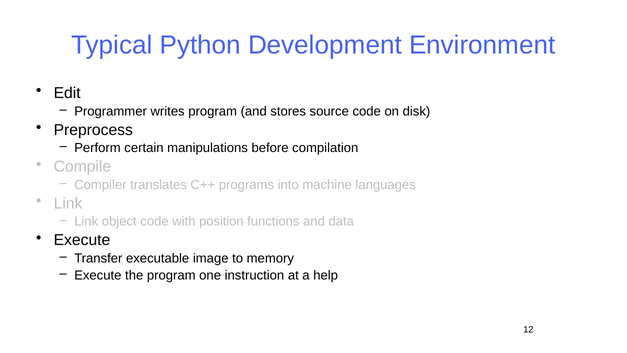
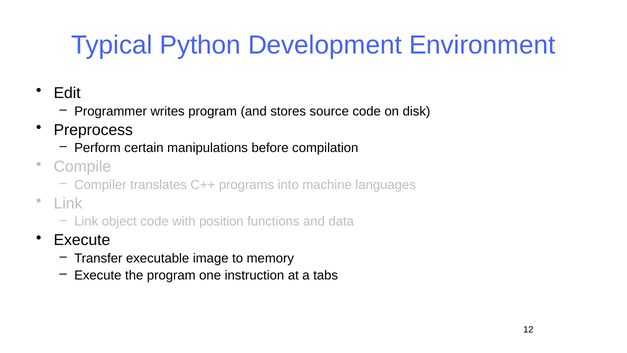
help: help -> tabs
